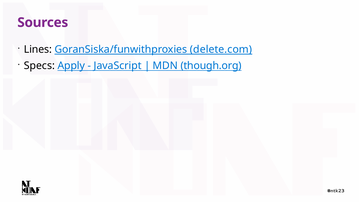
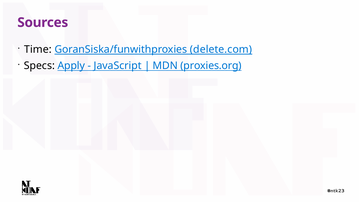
Lines: Lines -> Time
though.org: though.org -> proxies.org
